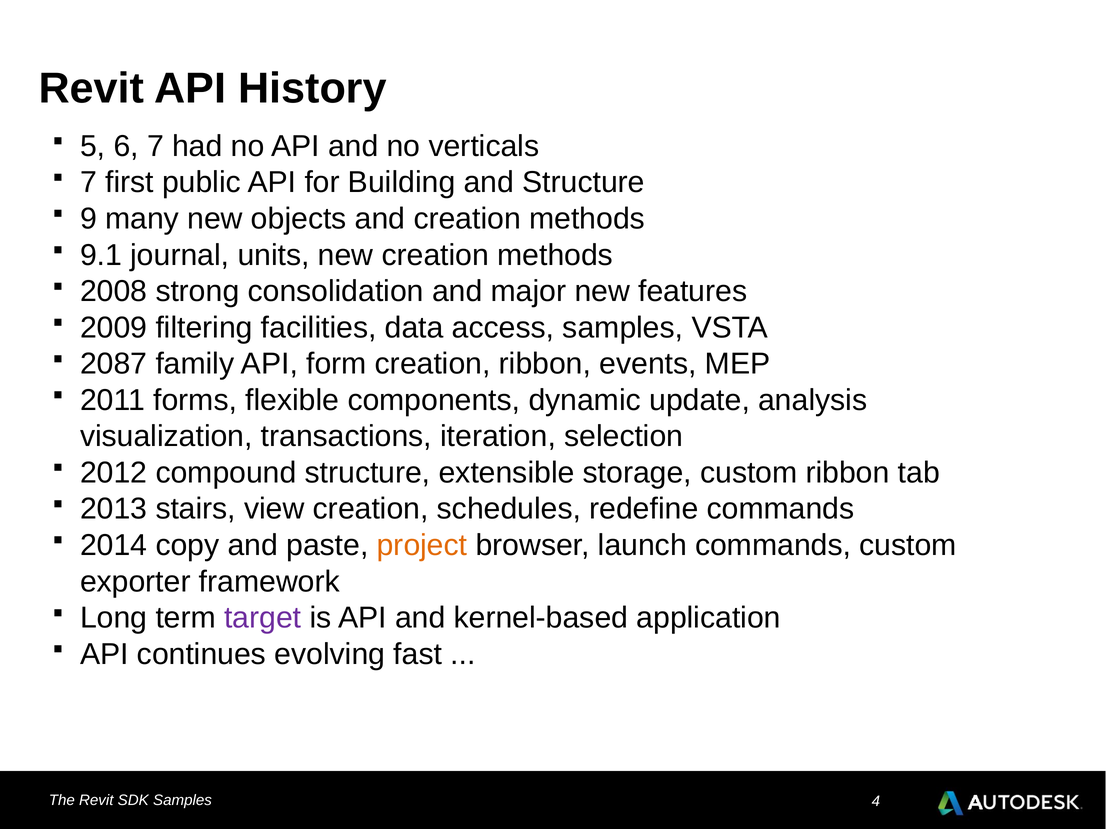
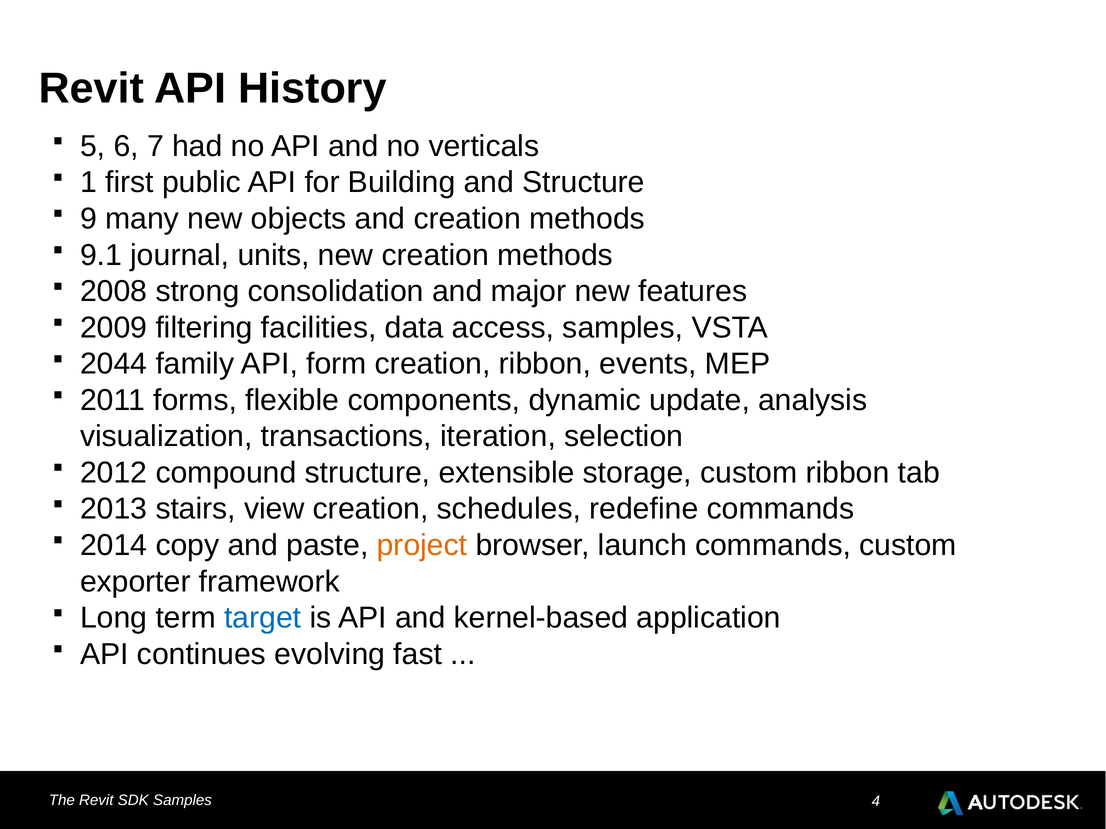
7 at (88, 183): 7 -> 1
2087: 2087 -> 2044
target colour: purple -> blue
